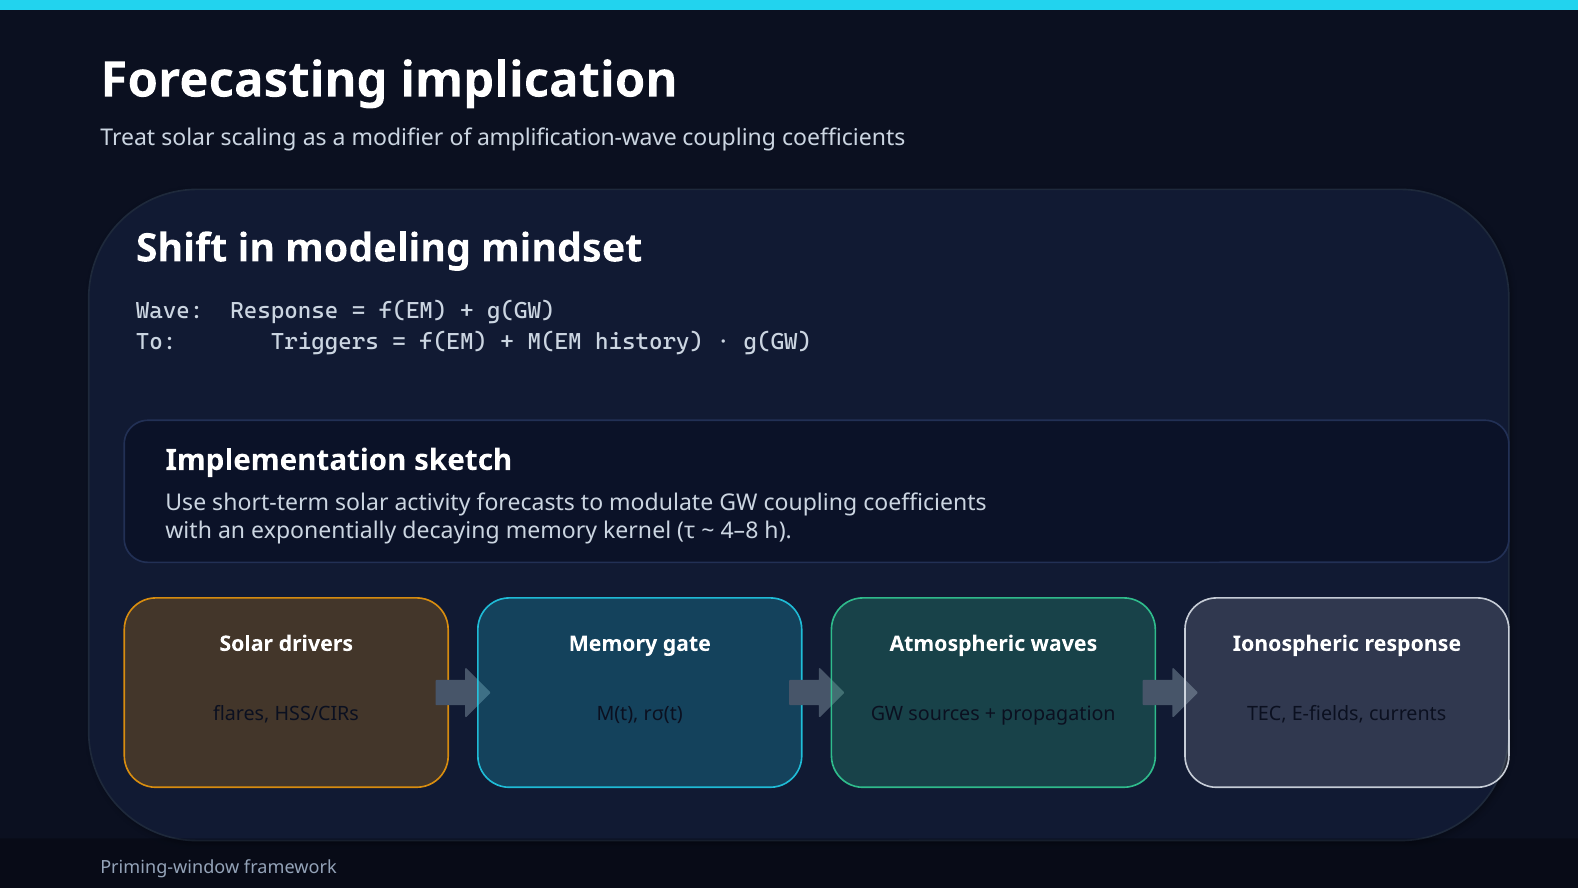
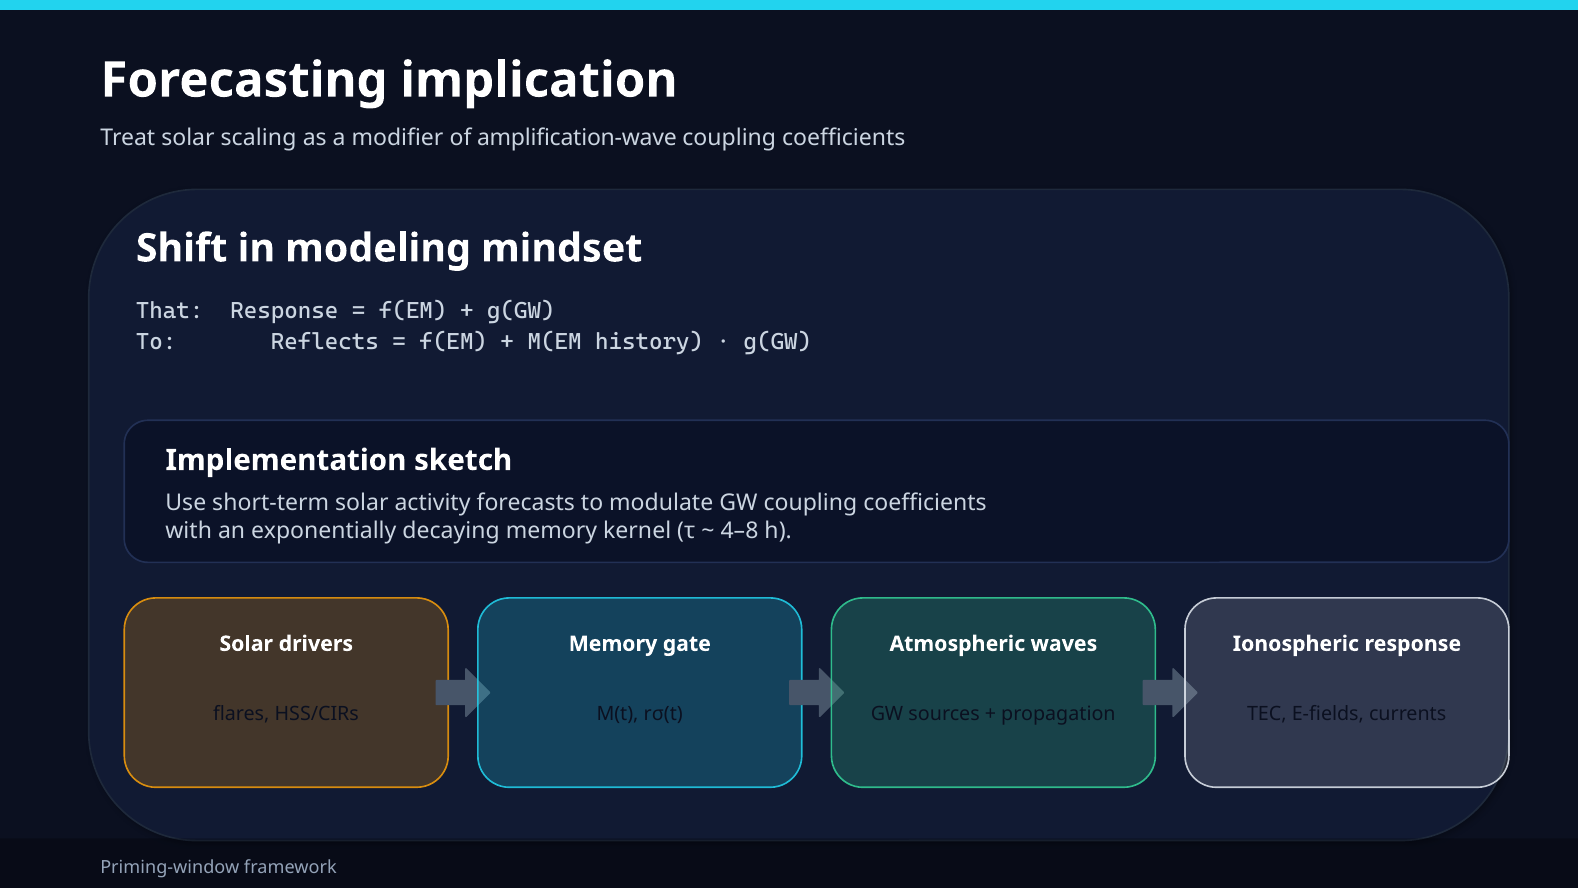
Wave: Wave -> That
Triggers: Triggers -> Reflects
